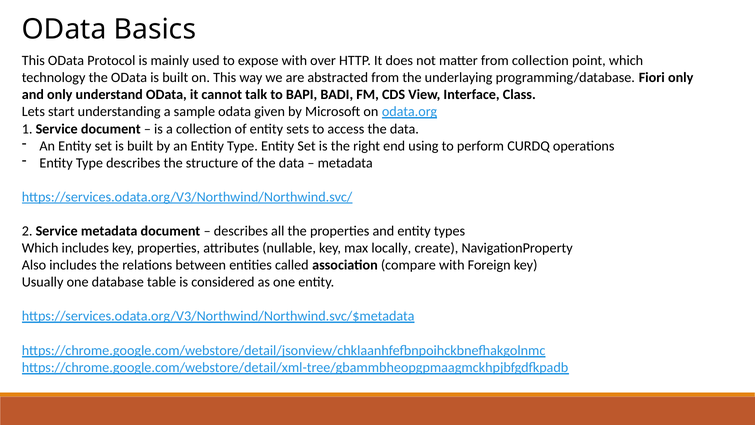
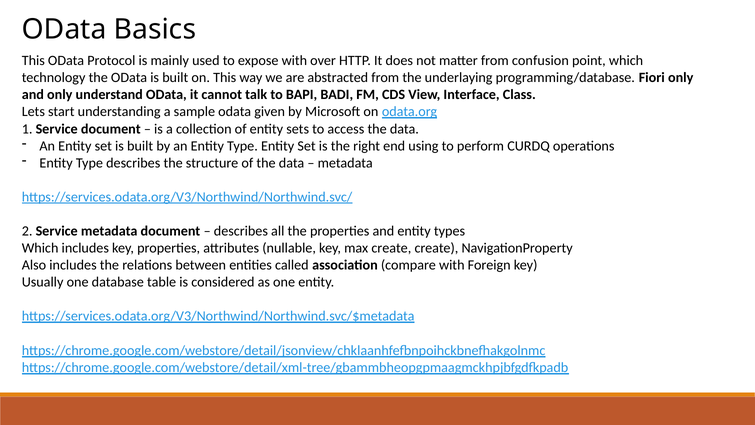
from collection: collection -> confusion
max locally: locally -> create
